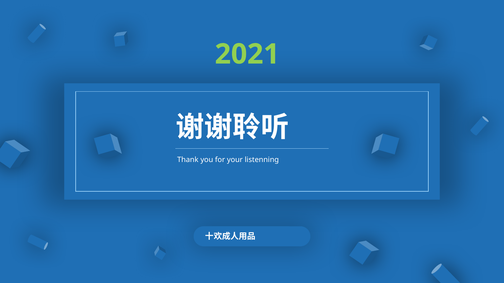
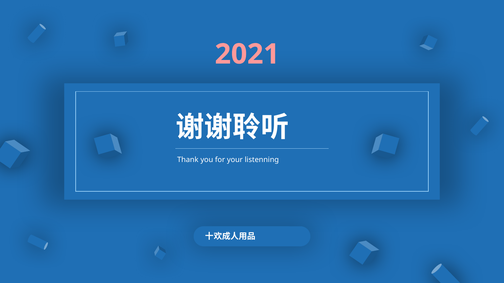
2021 colour: light green -> pink
